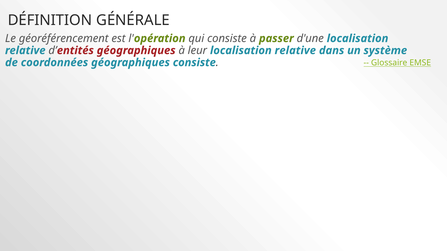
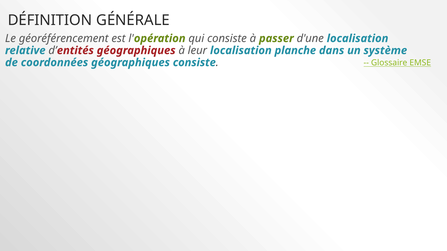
leur localisation relative: relative -> planche
